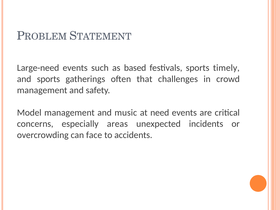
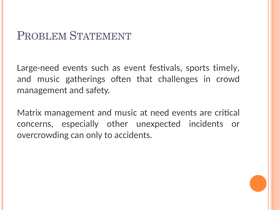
based: based -> event
sports at (48, 79): sports -> music
Model: Model -> Matrix
areas: areas -> other
face: face -> only
